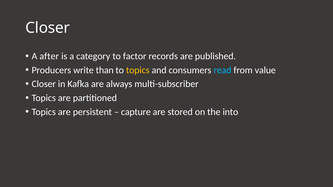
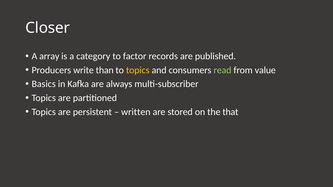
after: after -> array
read colour: light blue -> light green
Closer at (44, 84): Closer -> Basics
capture: capture -> written
into: into -> that
